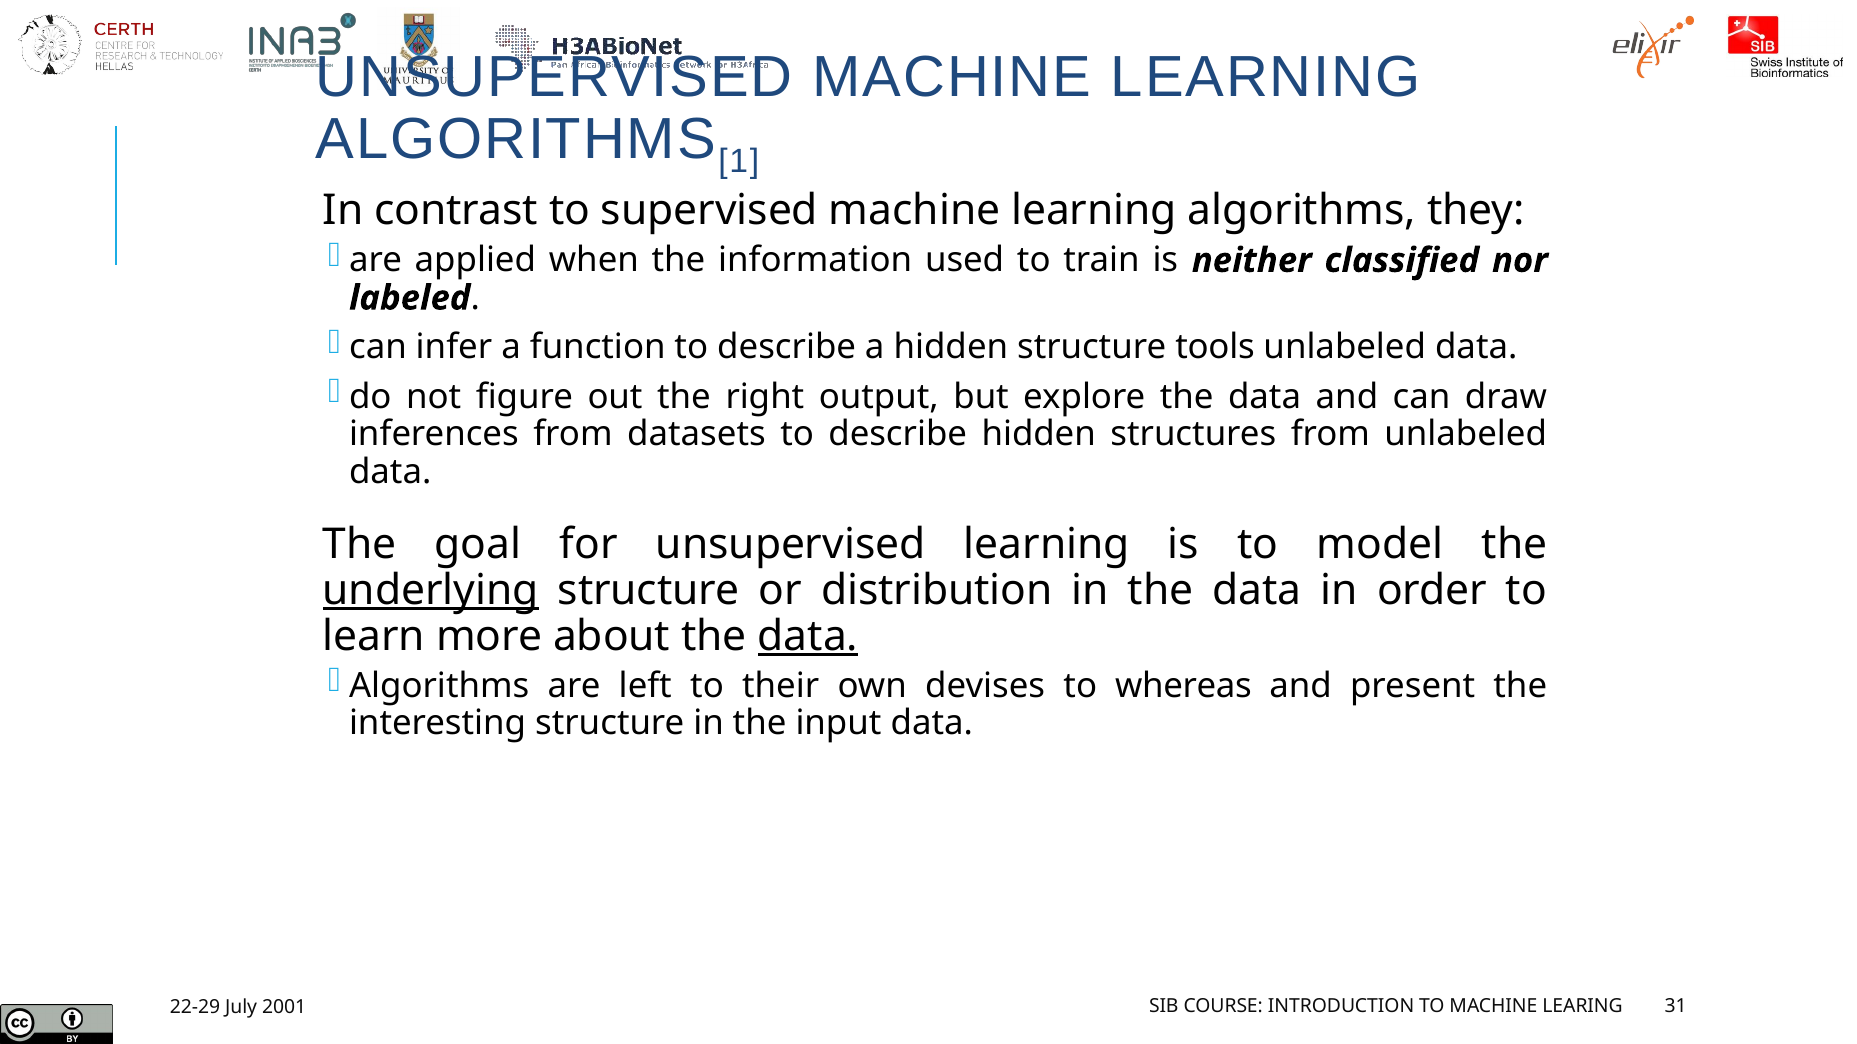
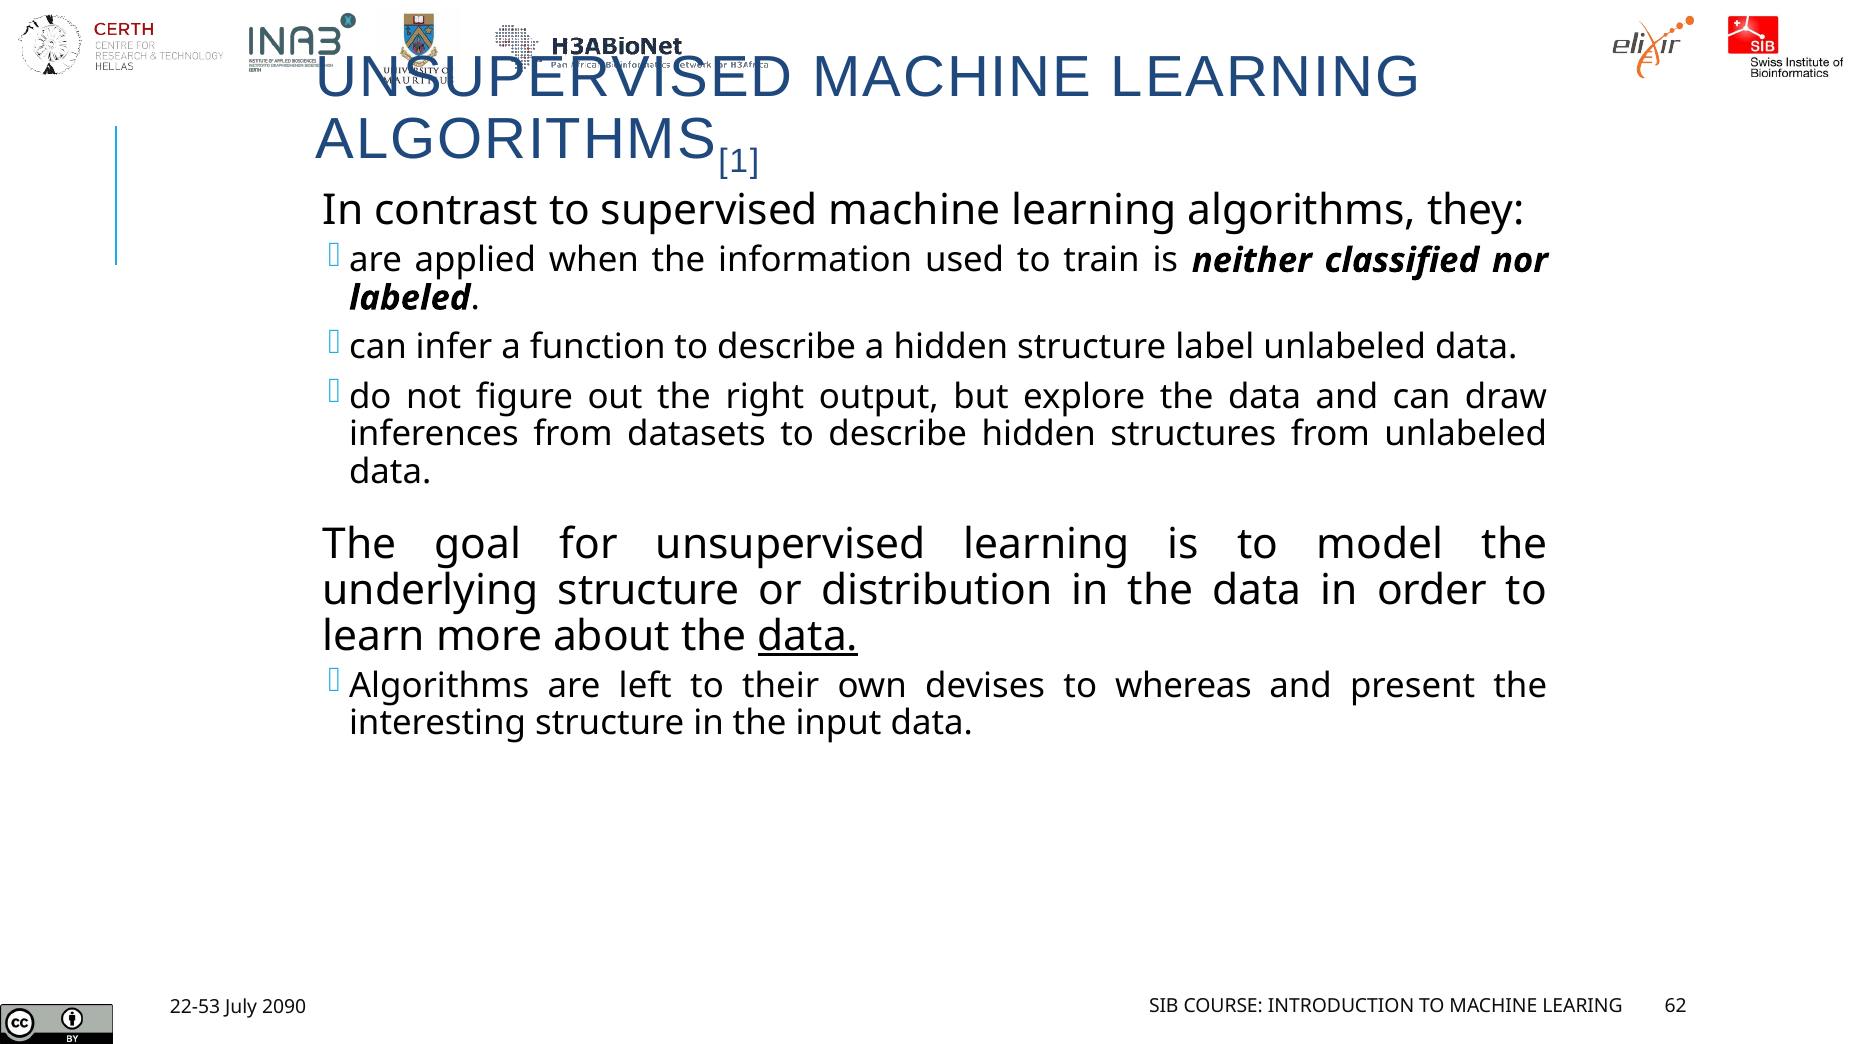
tools: tools -> label
underlying underline: present -> none
31: 31 -> 62
22-29: 22-29 -> 22-53
2001: 2001 -> 2090
